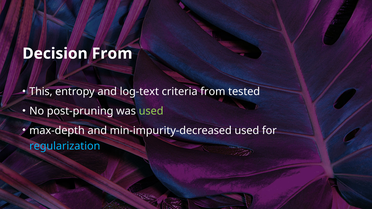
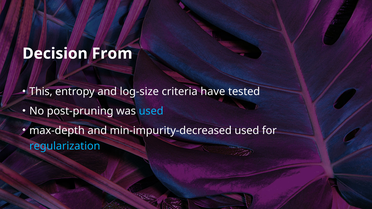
log-text: log-text -> log-size
criteria from: from -> have
used at (151, 111) colour: light green -> light blue
